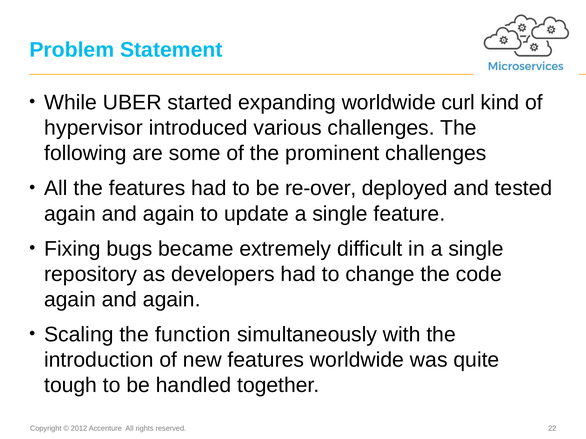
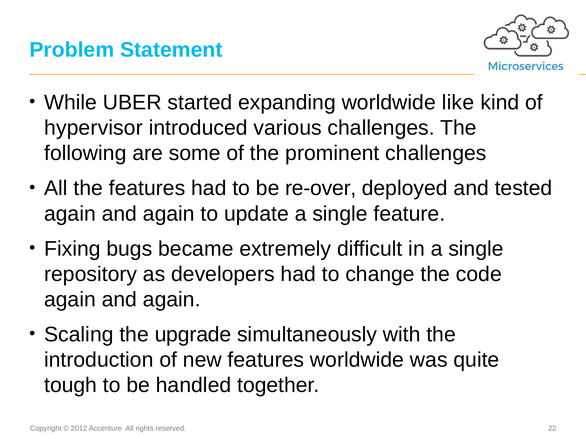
curl: curl -> like
function: function -> upgrade
